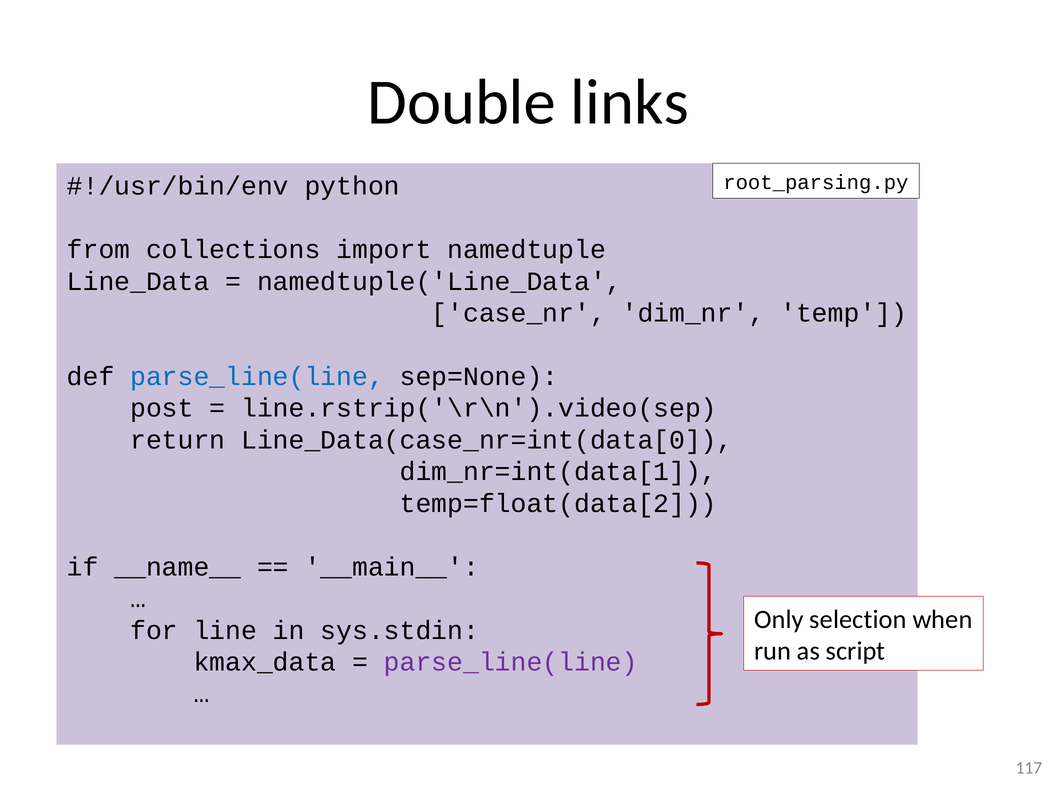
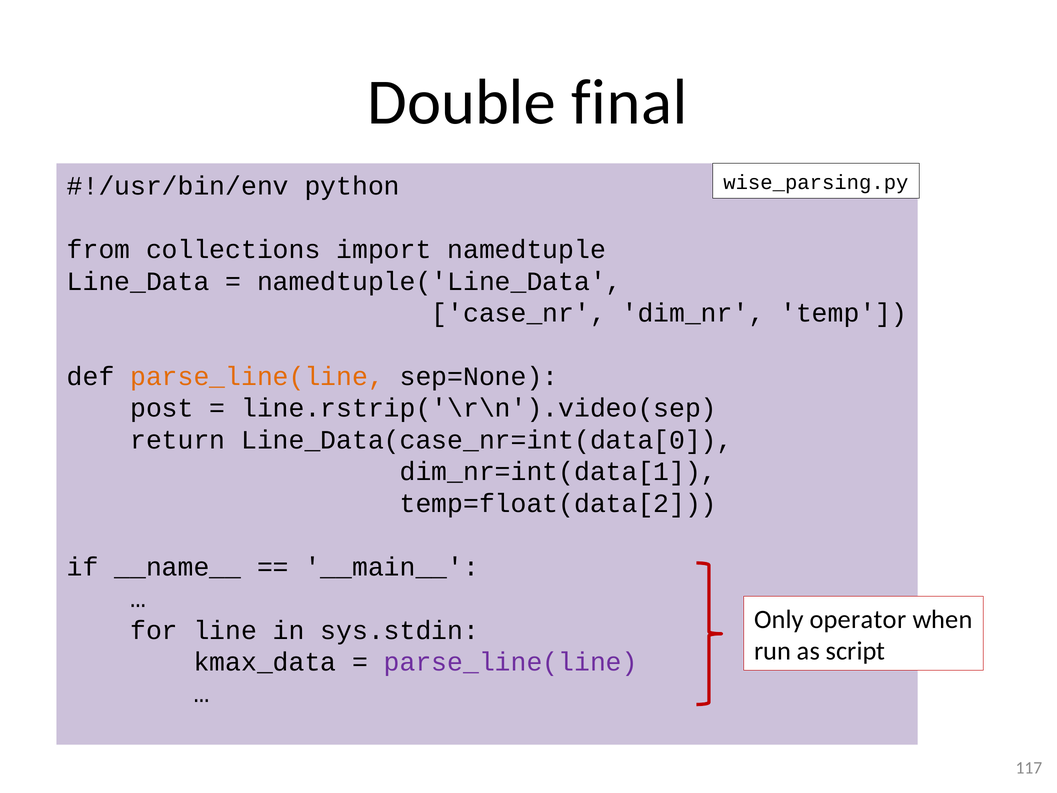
links: links -> final
root_parsing.py: root_parsing.py -> wise_parsing.py
parse_line(line at (257, 376) colour: blue -> orange
selection: selection -> operator
